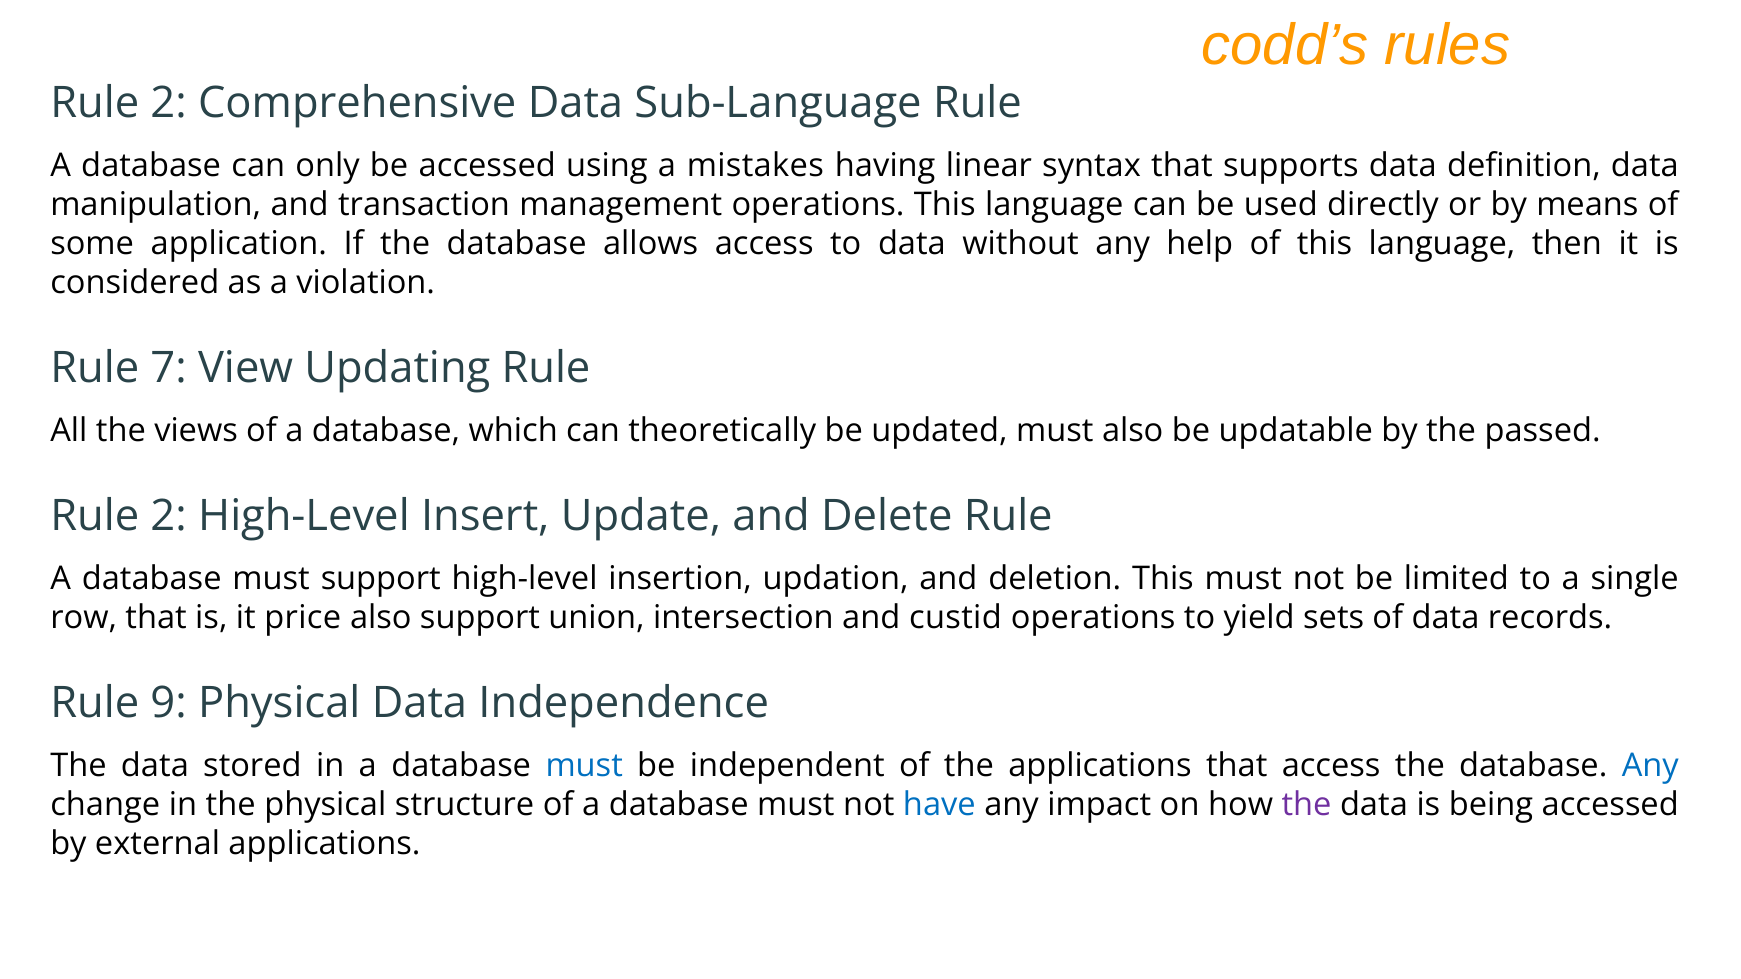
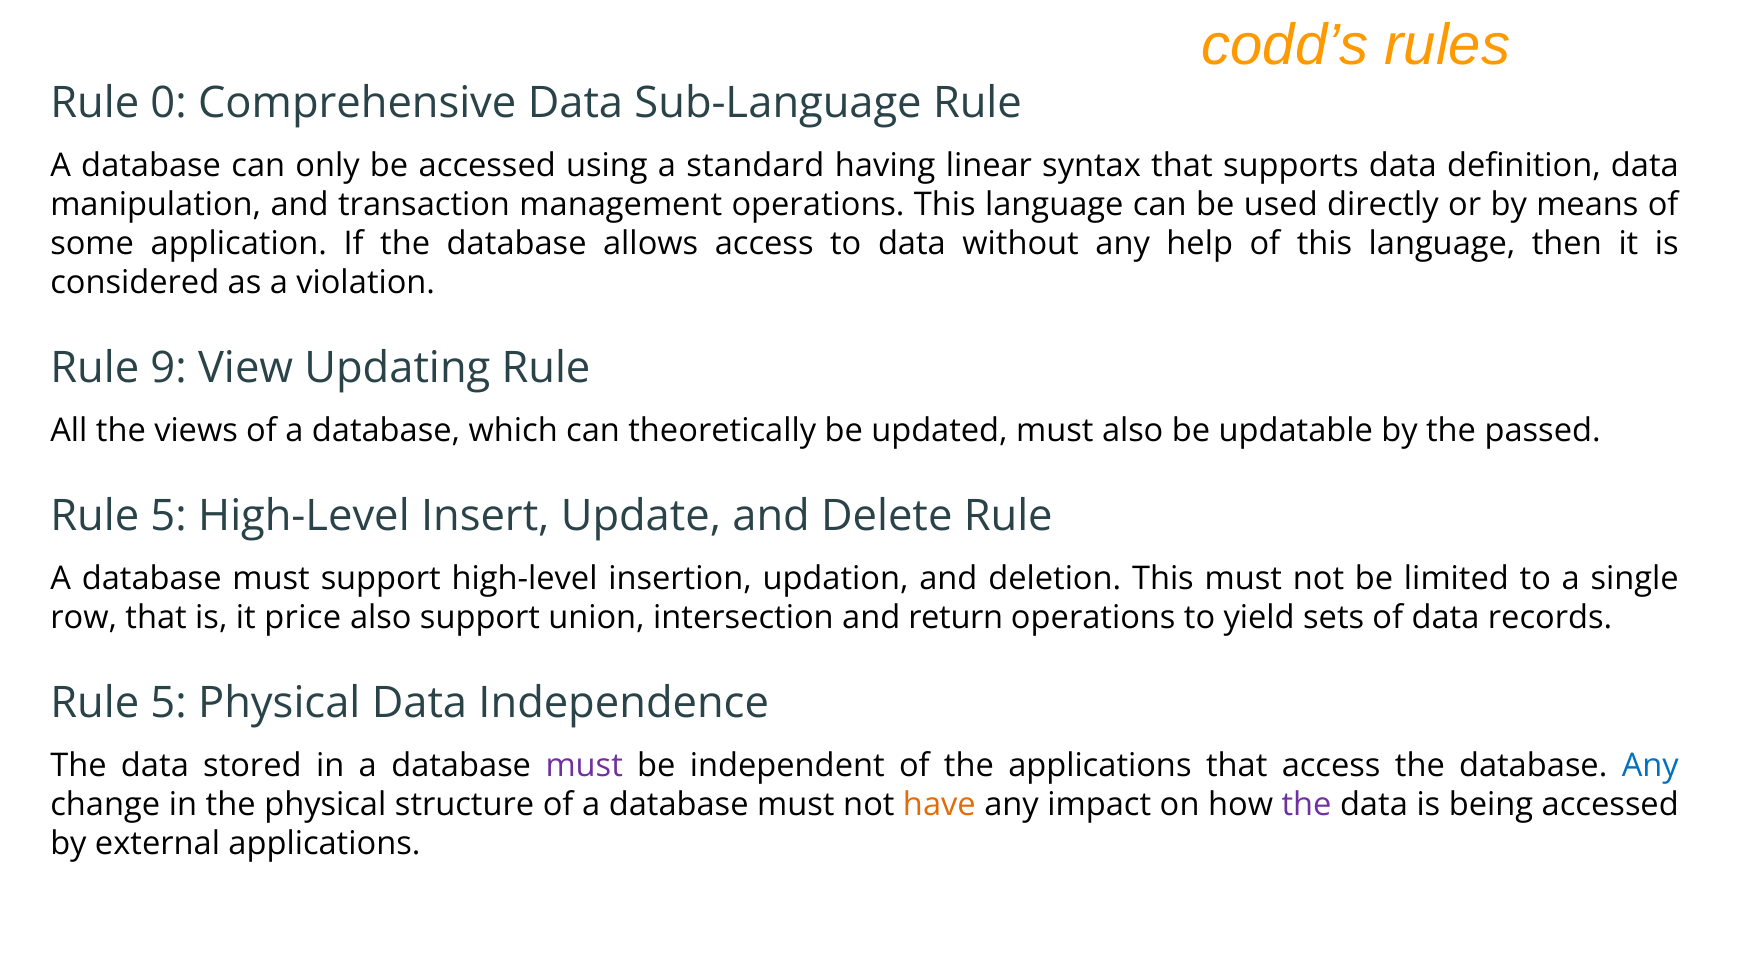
2 at (169, 103): 2 -> 0
mistakes: mistakes -> standard
7: 7 -> 9
2 at (169, 517): 2 -> 5
custid: custid -> return
9 at (169, 704): 9 -> 5
must at (584, 766) colour: blue -> purple
have colour: blue -> orange
